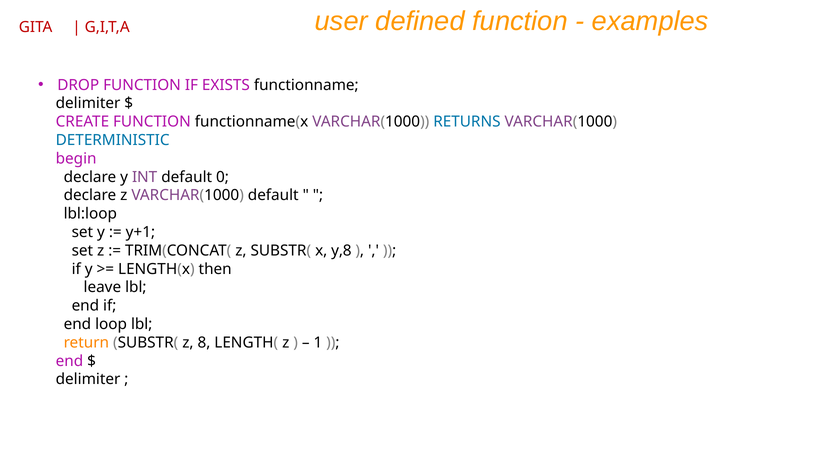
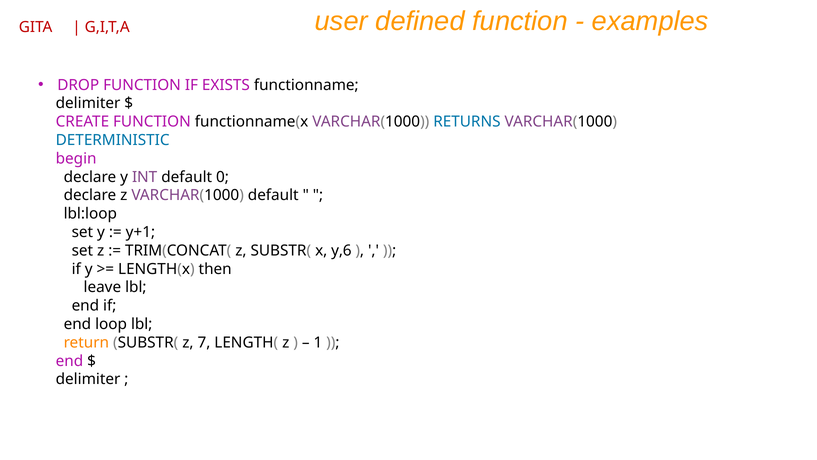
y,8: y,8 -> y,6
8: 8 -> 7
